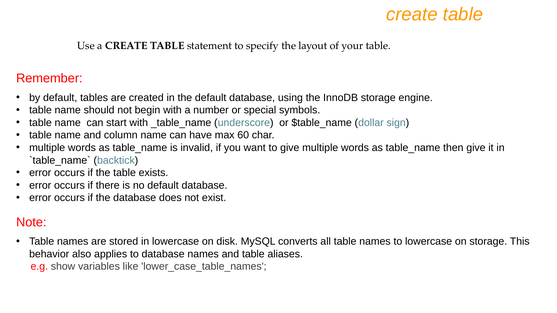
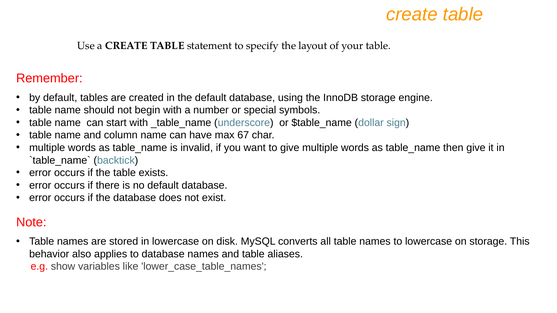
60: 60 -> 67
